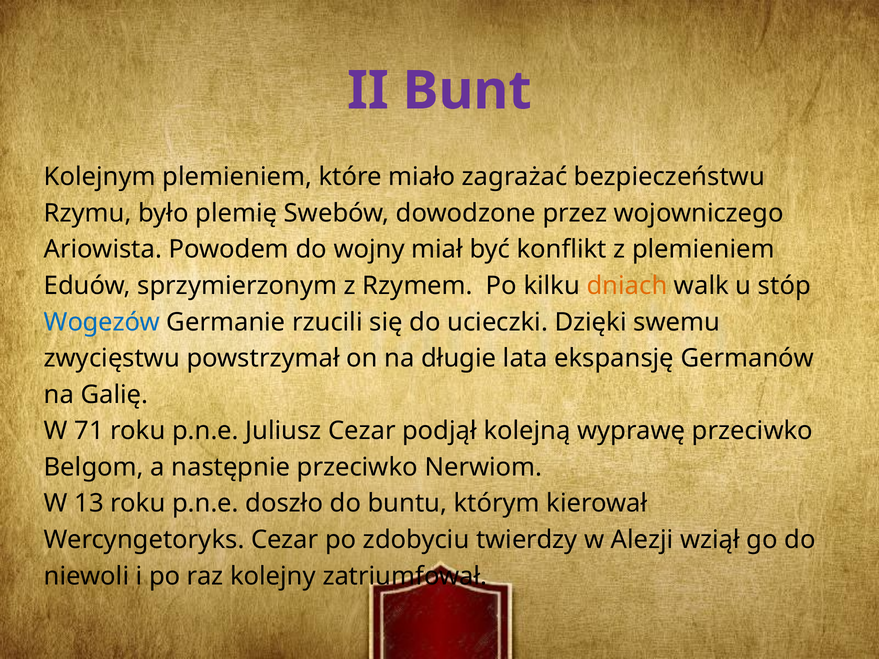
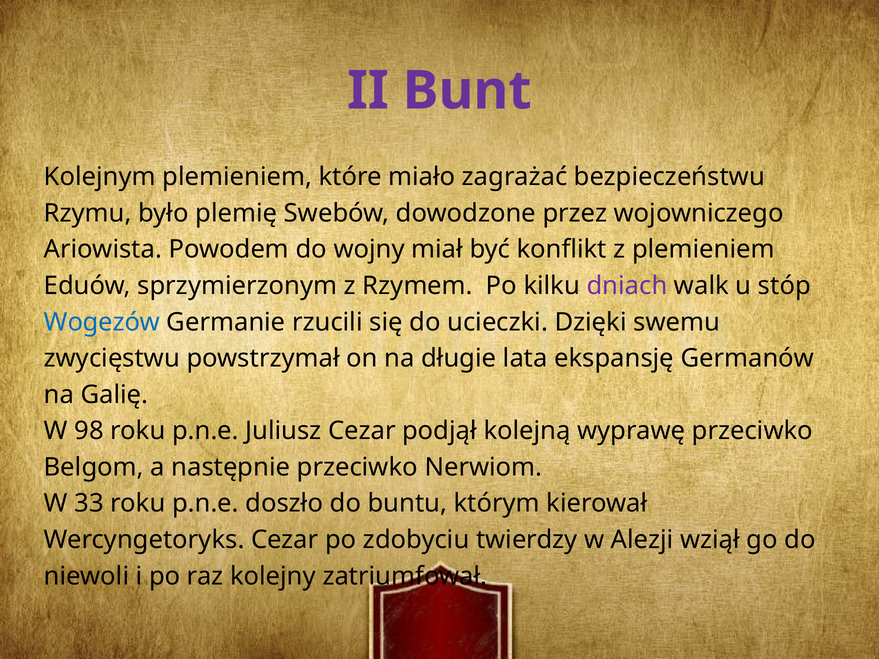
dniach colour: orange -> purple
71: 71 -> 98
13: 13 -> 33
